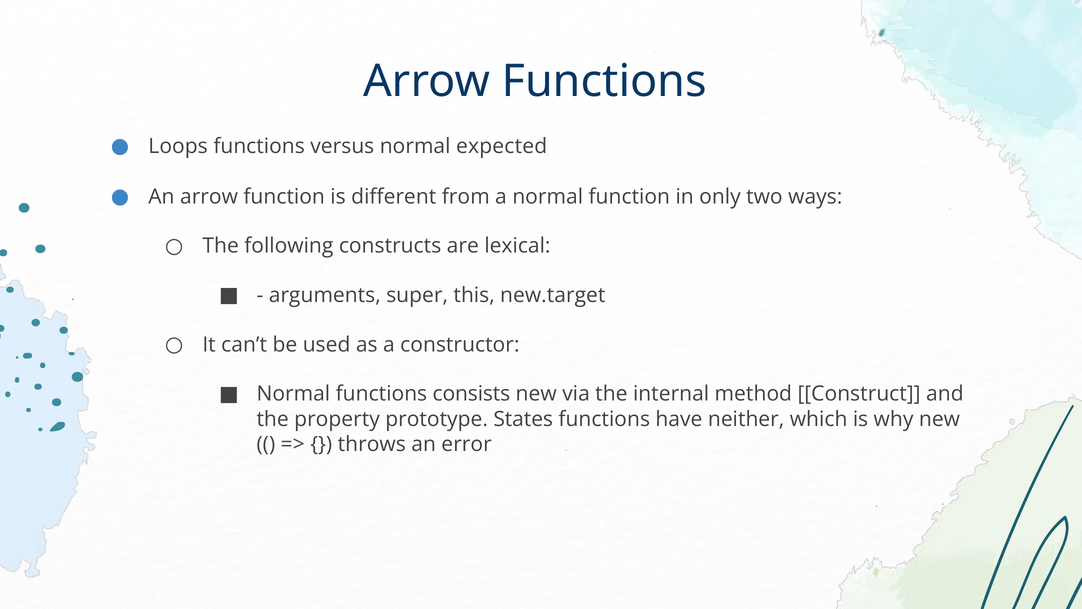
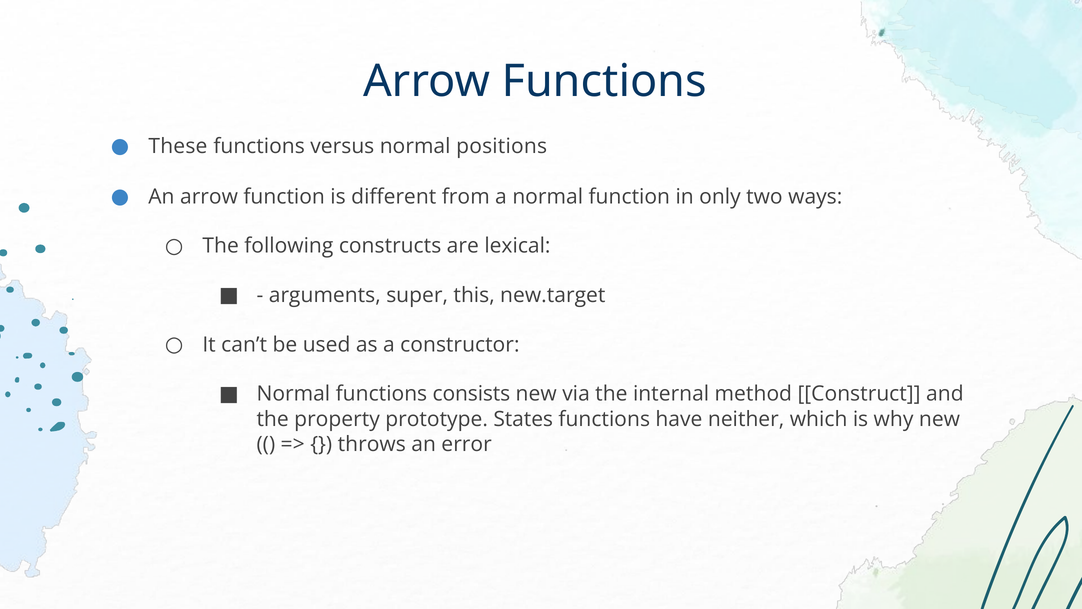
Loops: Loops -> These
expected: expected -> positions
